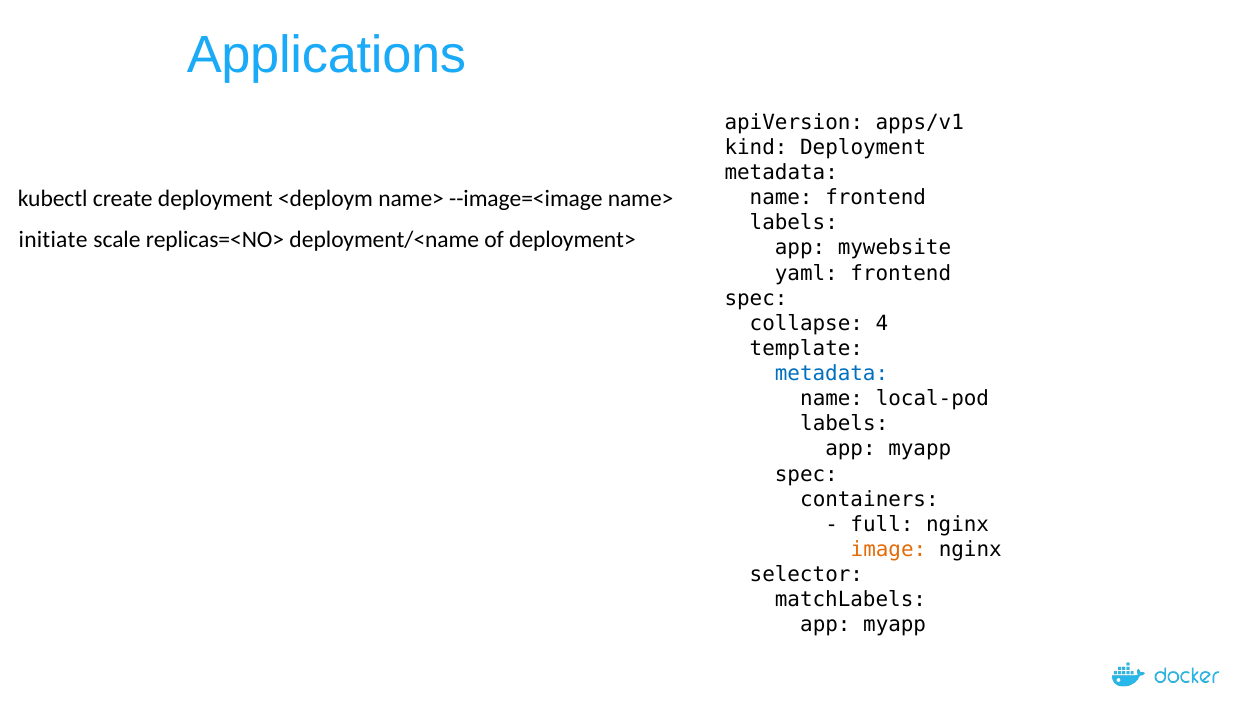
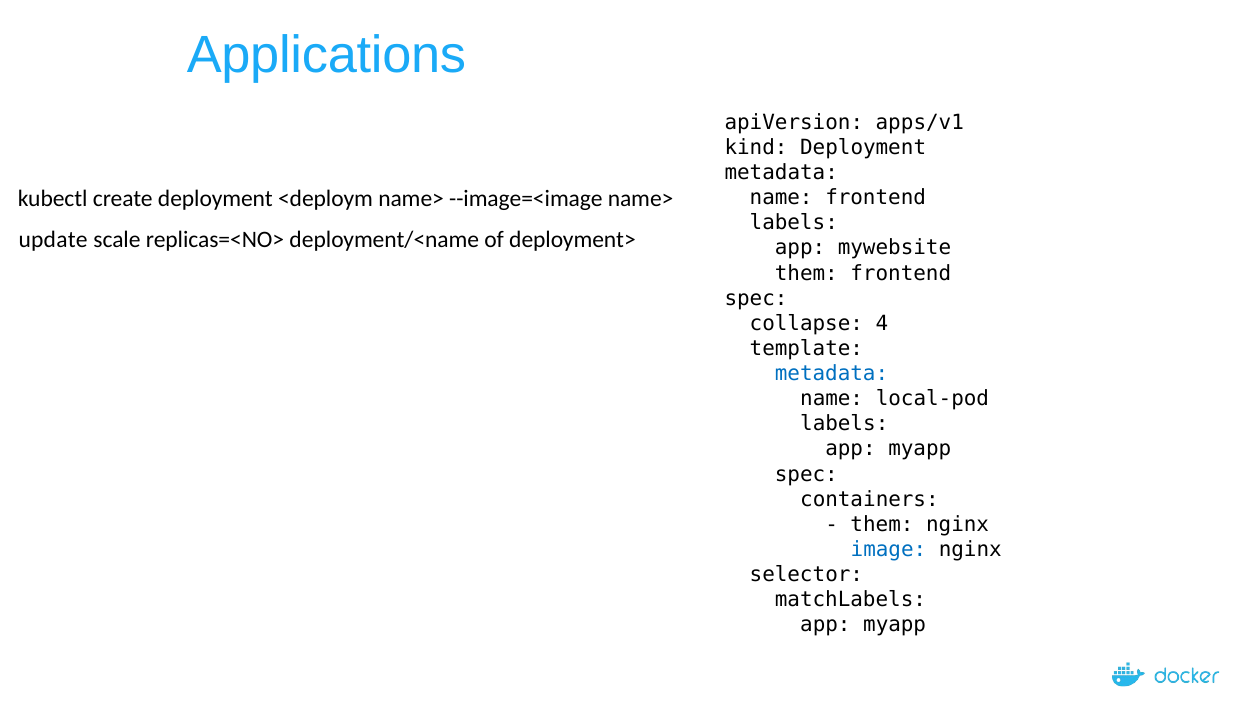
initiate: initiate -> update
yaml at (806, 273): yaml -> them
full at (882, 525): full -> them
image colour: orange -> blue
